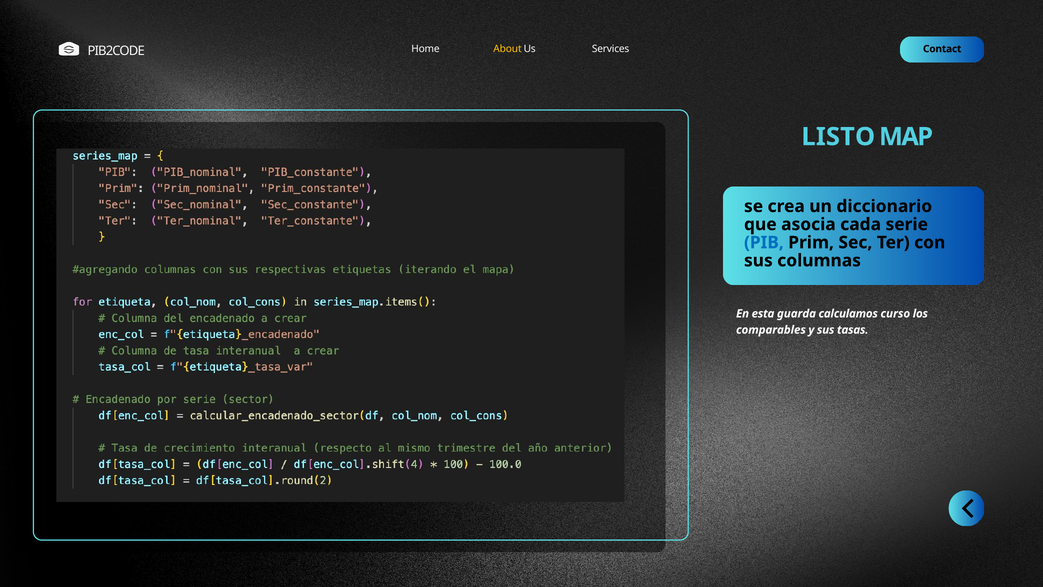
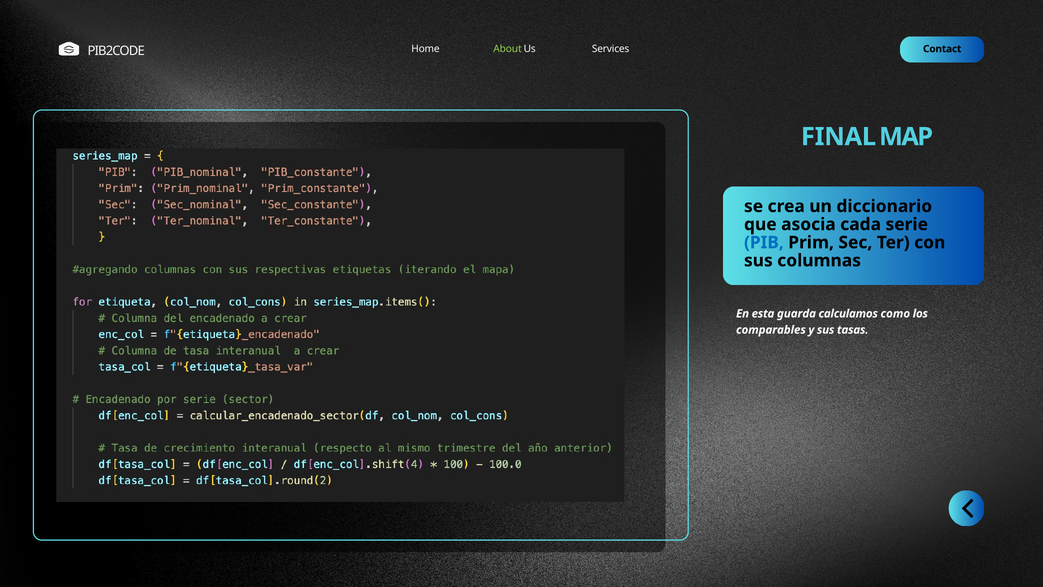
About colour: yellow -> light green
LISTO: LISTO -> FINAL
curso: curso -> como
